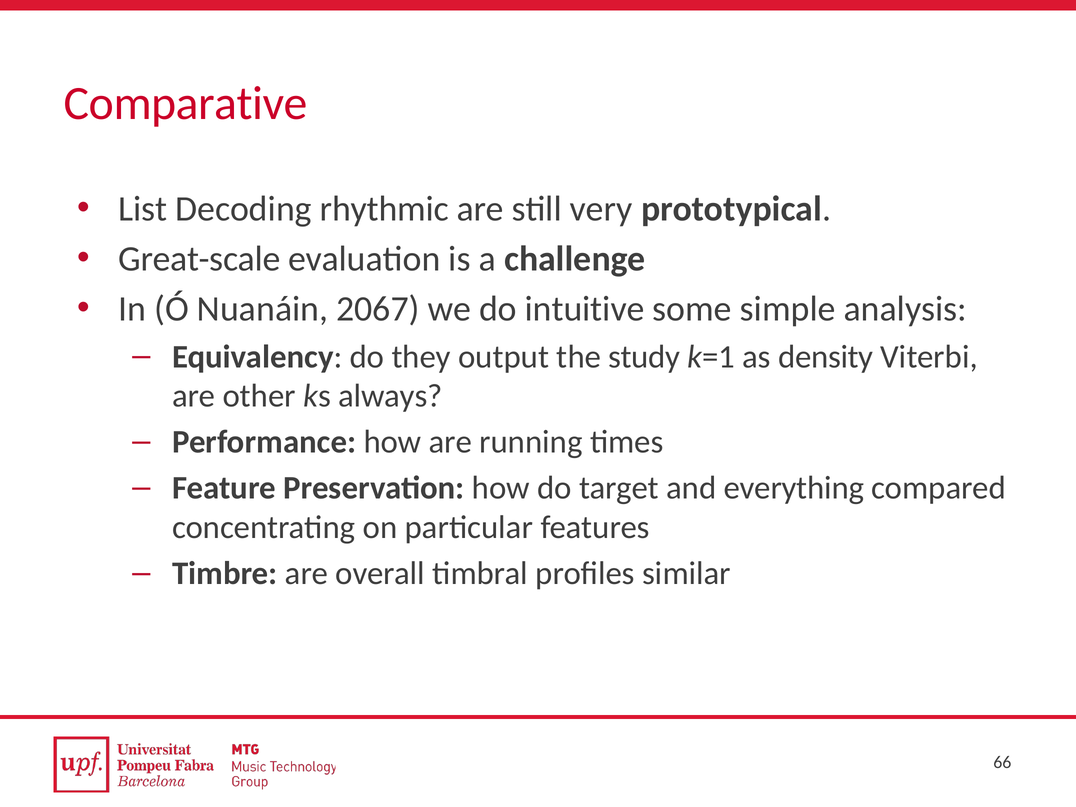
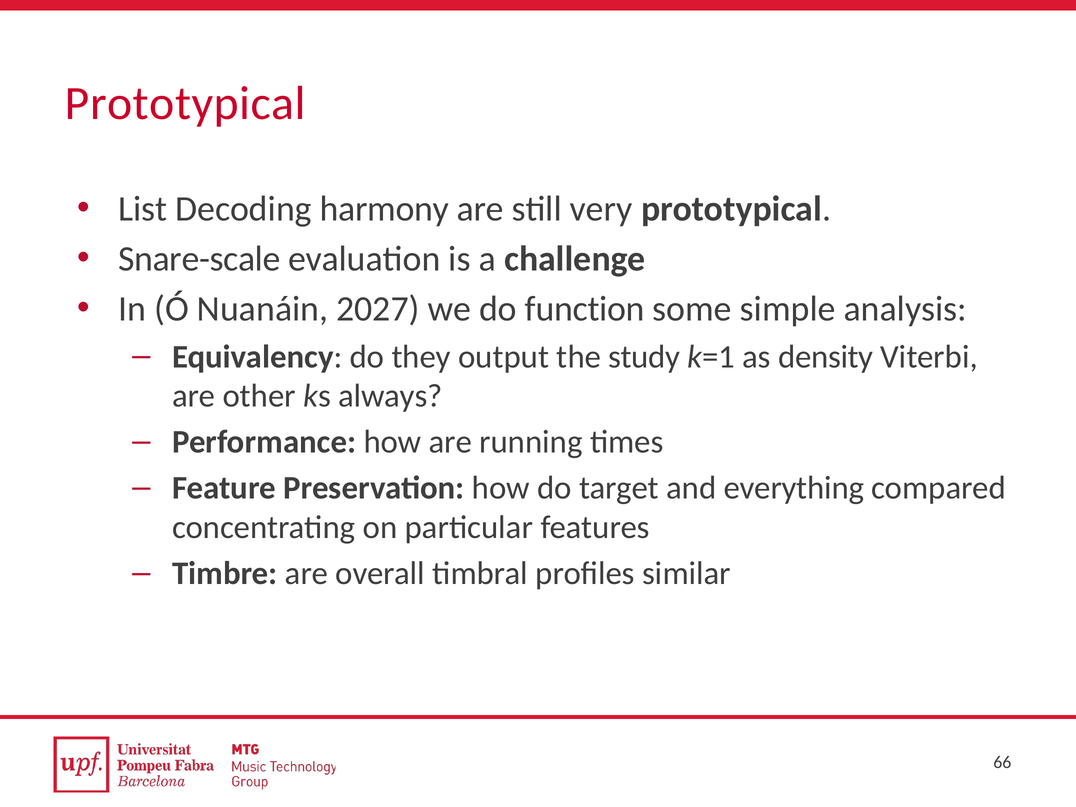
Comparative at (186, 103): Comparative -> Prototypical
rhythmic: rhythmic -> harmony
Great-scale: Great-scale -> Snare-scale
2067: 2067 -> 2027
intuitive: intuitive -> function
